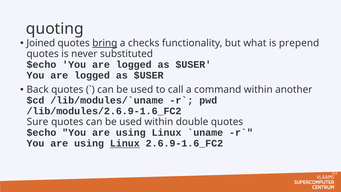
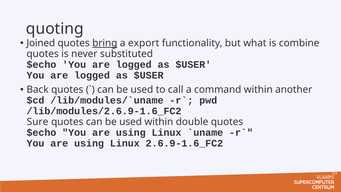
checks: checks -> export
prepend: prepend -> combine
Linux at (125, 143) underline: present -> none
